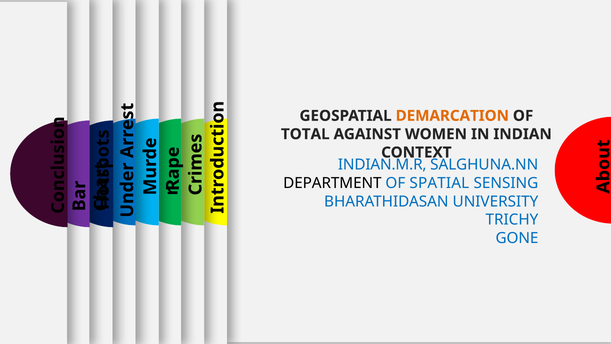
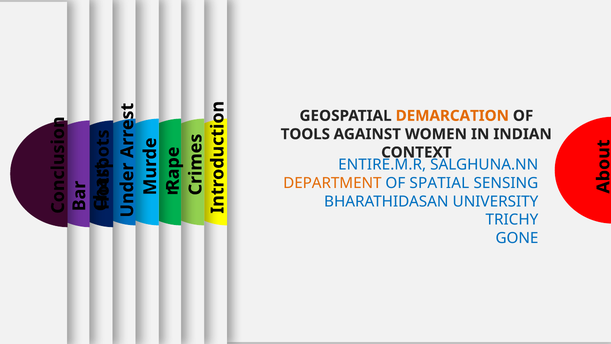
TOTAL: TOTAL -> TOOLS
INDIAN.M.R: INDIAN.M.R -> ENTIRE.M.R
DEPARTMENT colour: black -> orange
